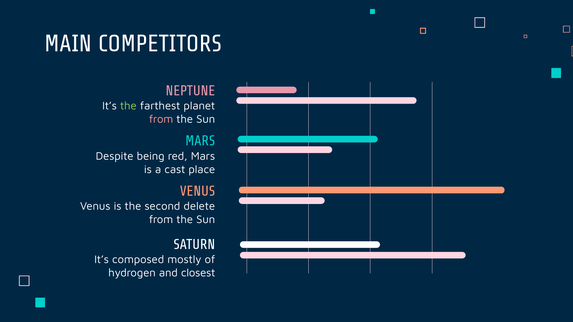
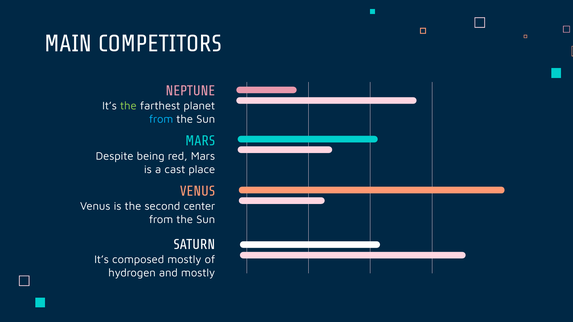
from at (161, 119) colour: pink -> light blue
delete: delete -> center
and closest: closest -> mostly
